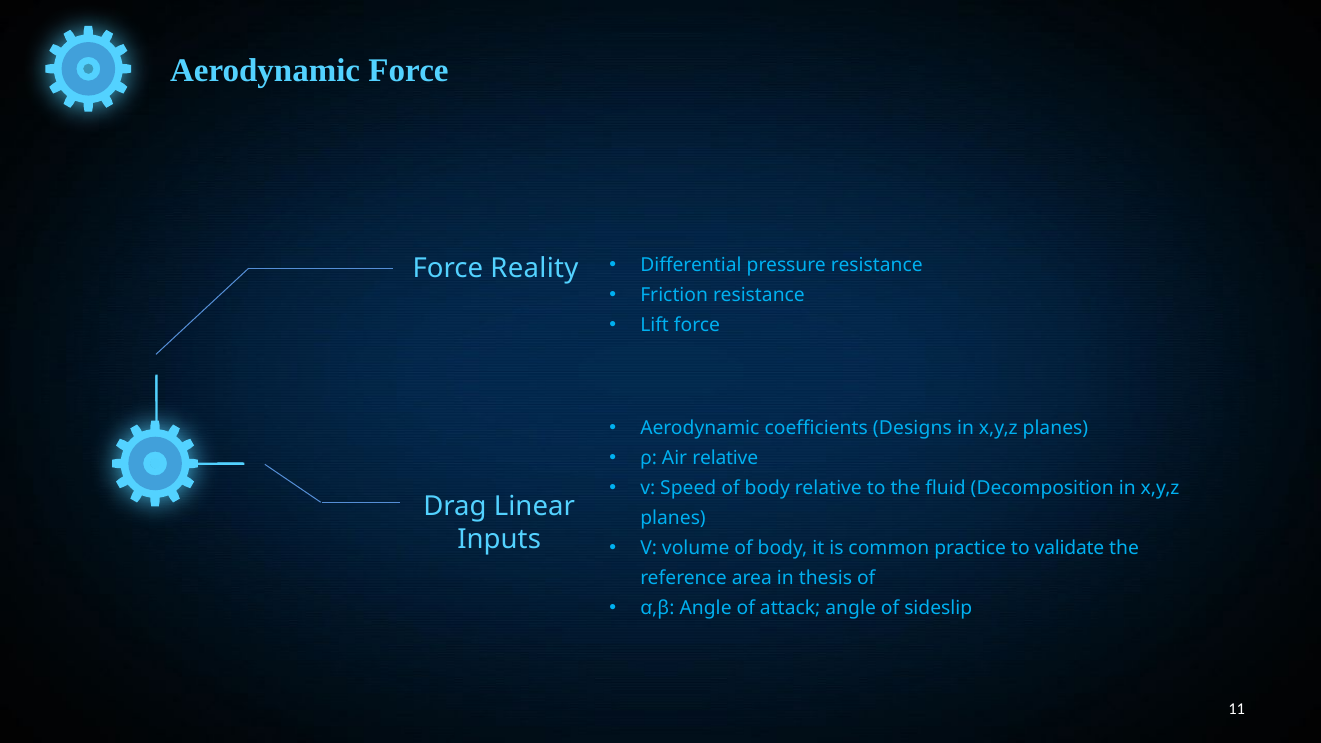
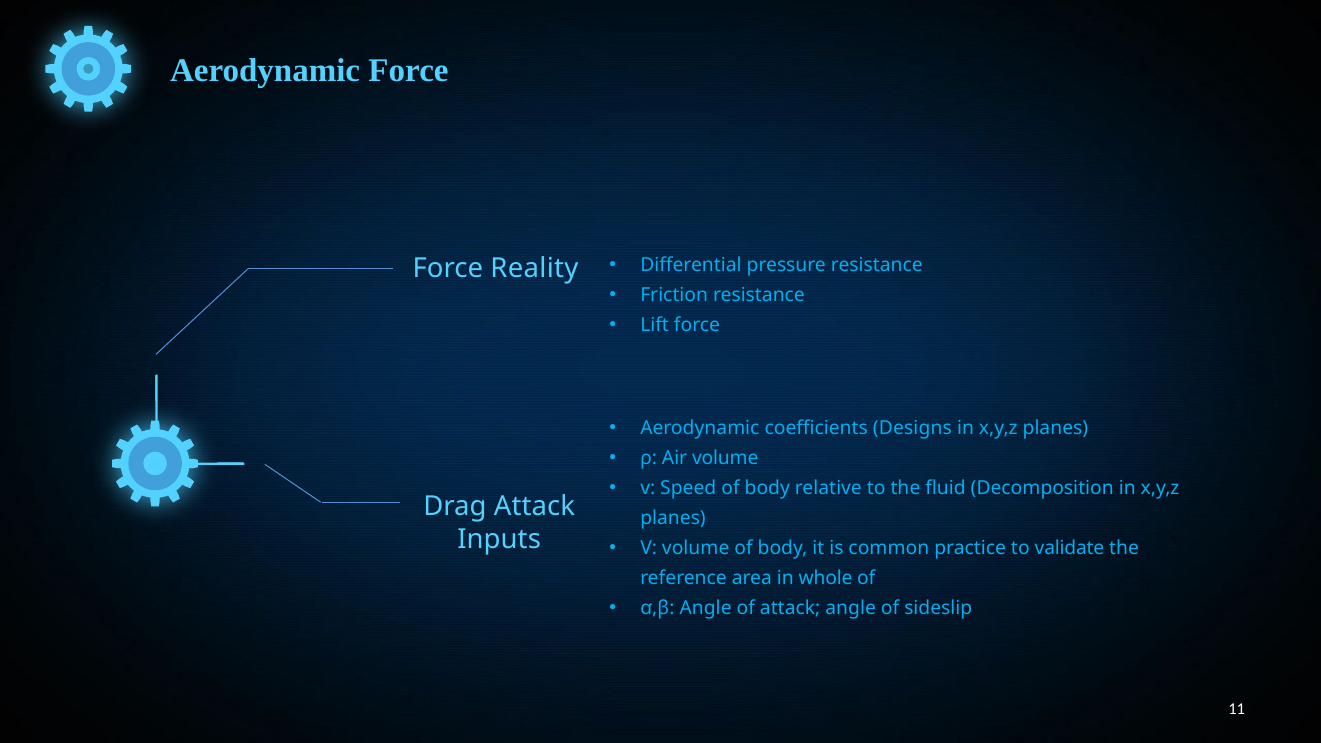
Air relative: relative -> volume
Drag Linear: Linear -> Attack
thesis: thesis -> whole
